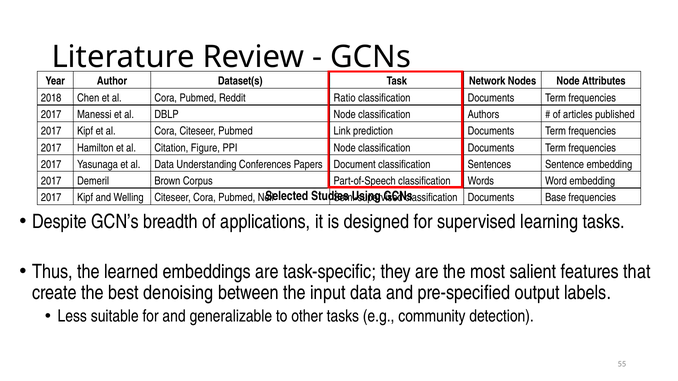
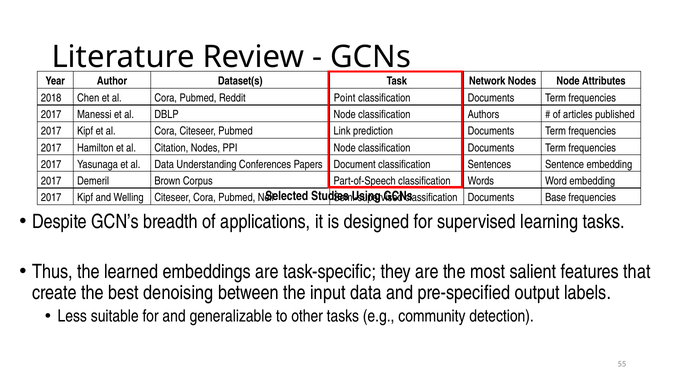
Ratio: Ratio -> Point
Citation Figure: Figure -> Nodes
